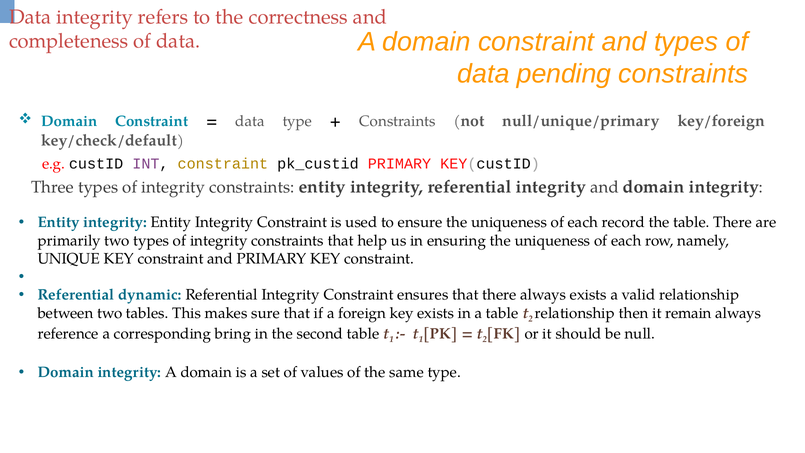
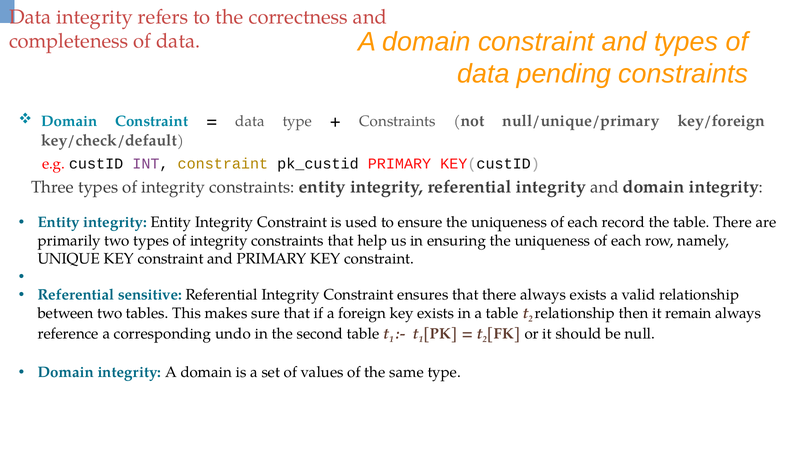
dynamic: dynamic -> sensitive
bring: bring -> undo
